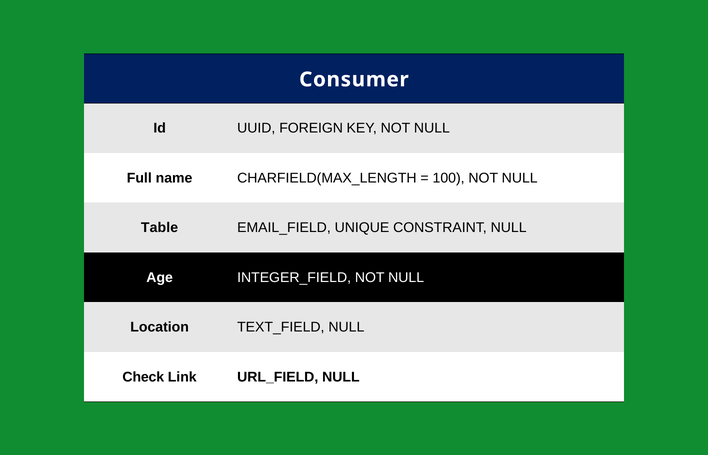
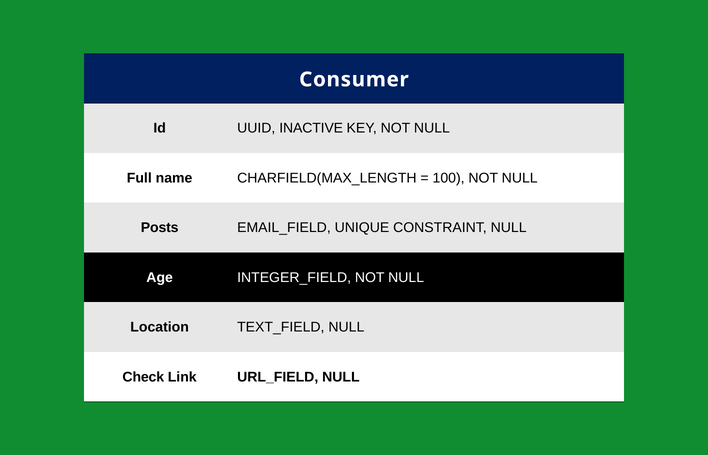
FOREIGN: FOREIGN -> INACTIVE
Table: Table -> Posts
